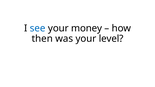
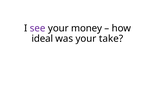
see colour: blue -> purple
then: then -> ideal
level: level -> take
